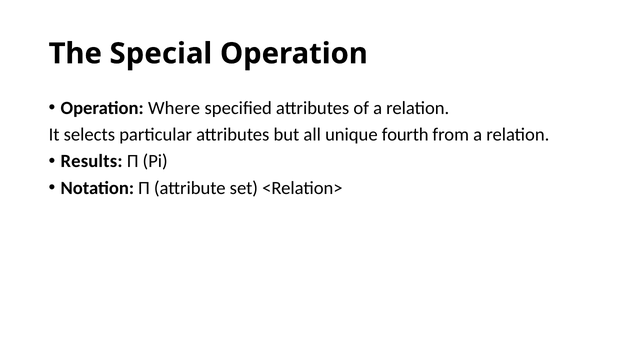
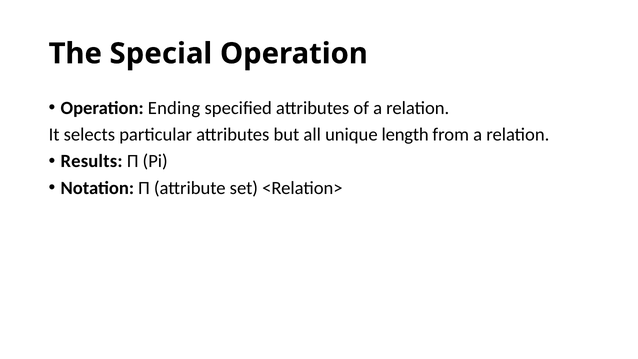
Where: Where -> Ending
fourth: fourth -> length
